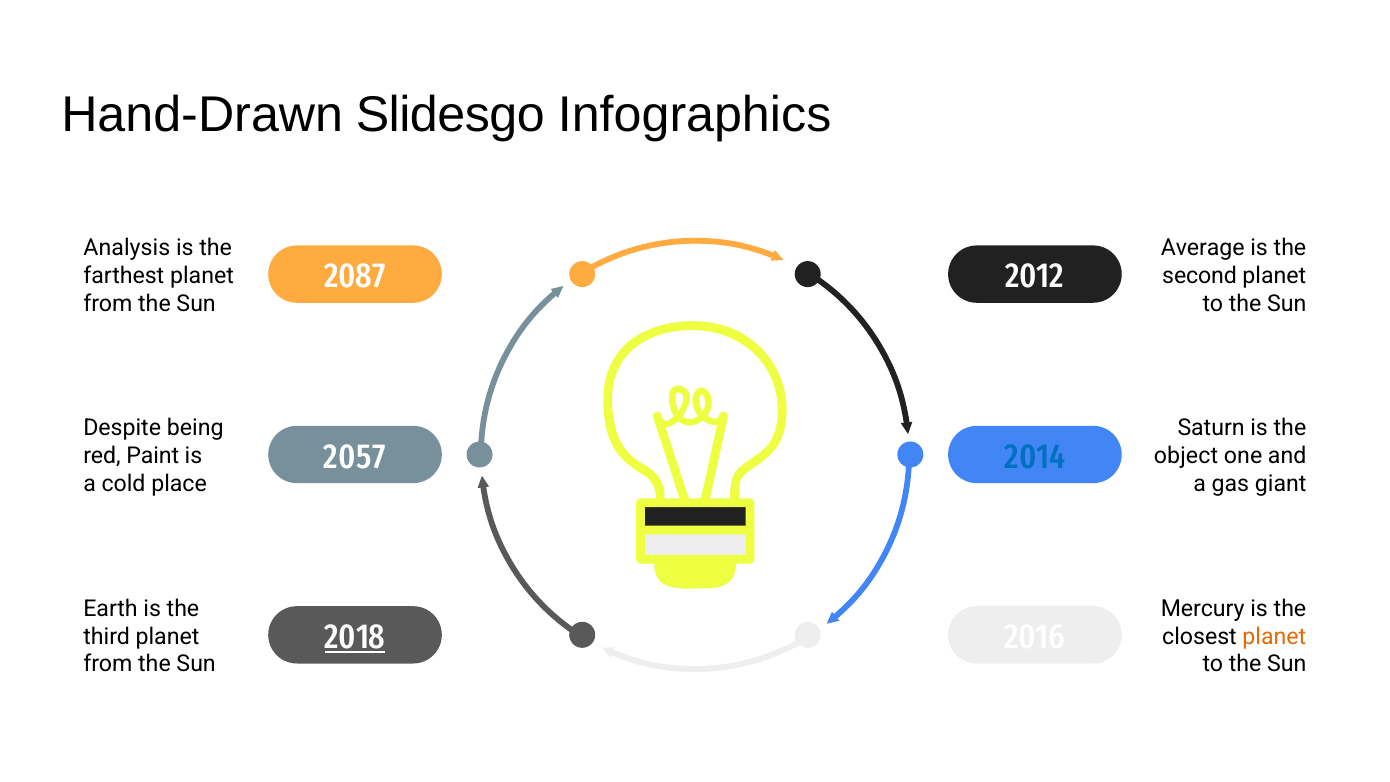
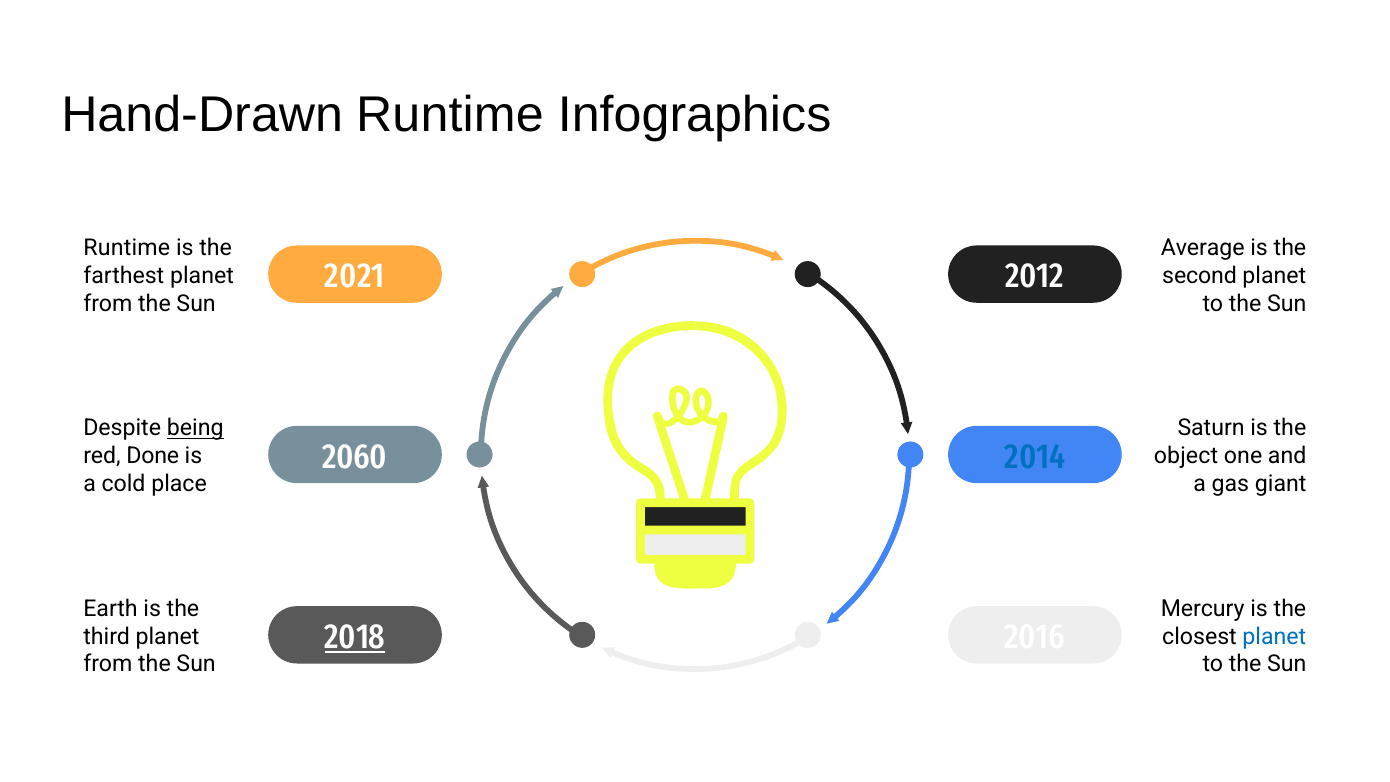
Hand-Drawn Slidesgo: Slidesgo -> Runtime
Analysis at (127, 248): Analysis -> Runtime
2087: 2087 -> 2021
being underline: none -> present
2057: 2057 -> 2060
Paint: Paint -> Done
planet at (1274, 636) colour: orange -> blue
